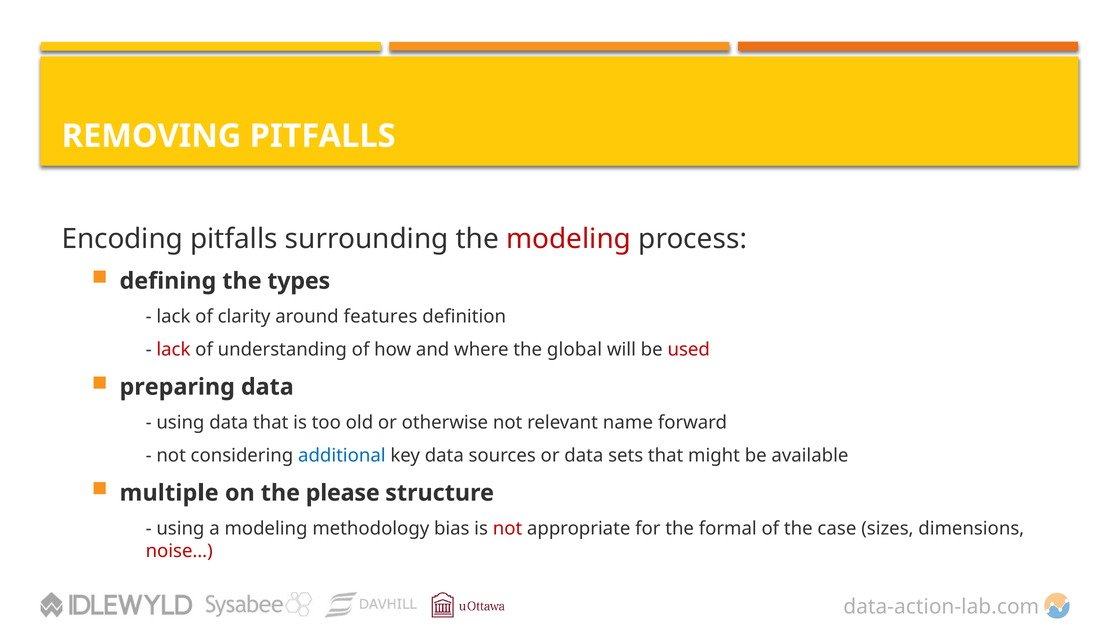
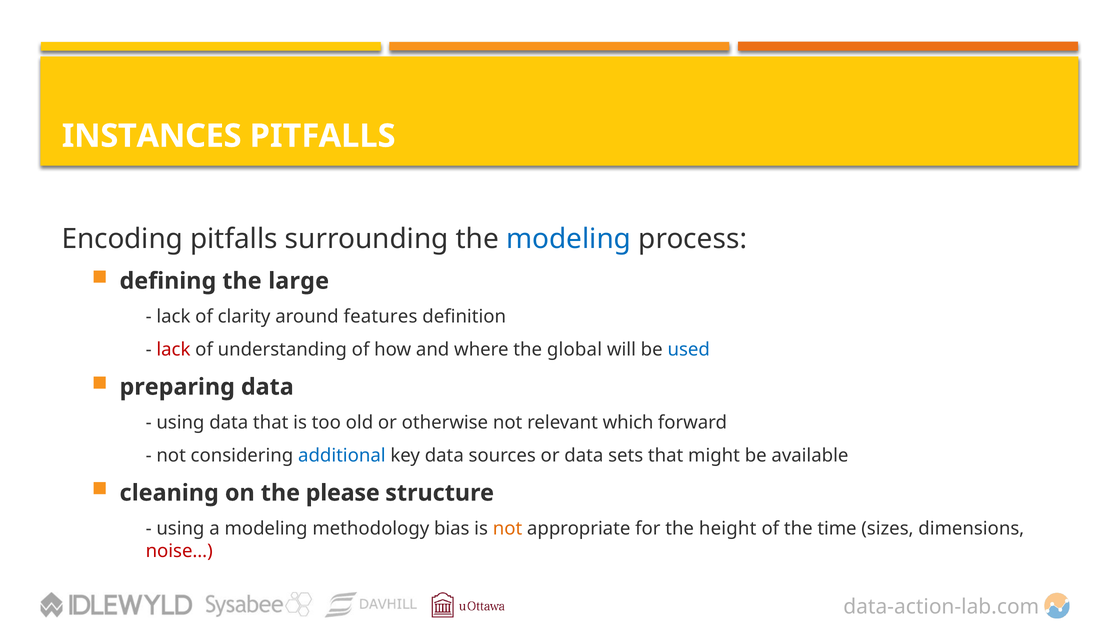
REMOVING: REMOVING -> INSTANCES
modeling at (569, 239) colour: red -> blue
types: types -> large
used colour: red -> blue
name: name -> which
multiple: multiple -> cleaning
not at (508, 528) colour: red -> orange
formal: formal -> height
case: case -> time
